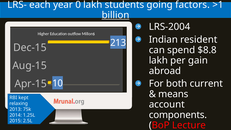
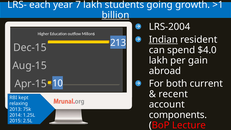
0: 0 -> 7
factors: factors -> growth
Indian underline: none -> present
$8.8: $8.8 -> $4.0
means: means -> recent
